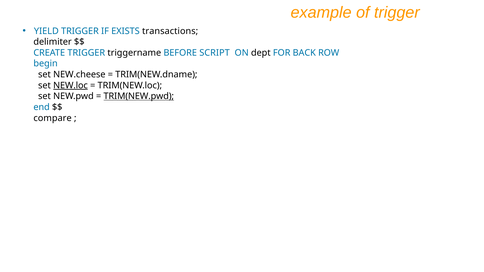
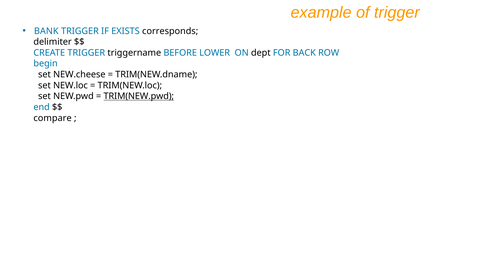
YIELD: YIELD -> BANK
transactions: transactions -> corresponds
SCRIPT: SCRIPT -> LOWER
NEW.loc underline: present -> none
